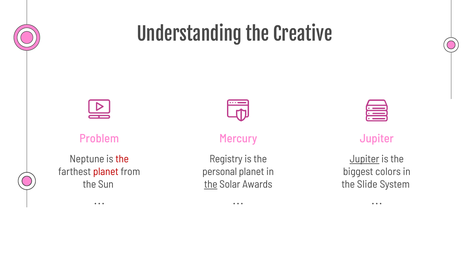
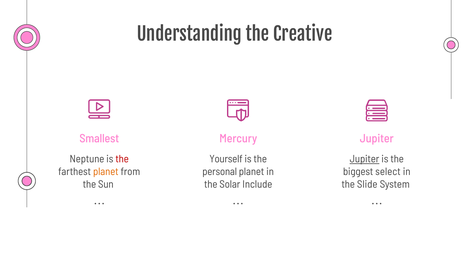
Problem: Problem -> Smallest
Registry: Registry -> Yourself
planet at (106, 172) colour: red -> orange
colors: colors -> select
the at (211, 184) underline: present -> none
Awards: Awards -> Include
